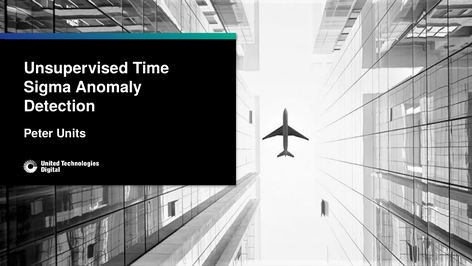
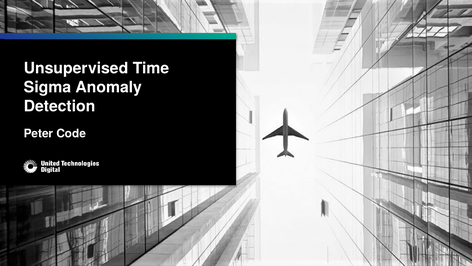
Units: Units -> Code
